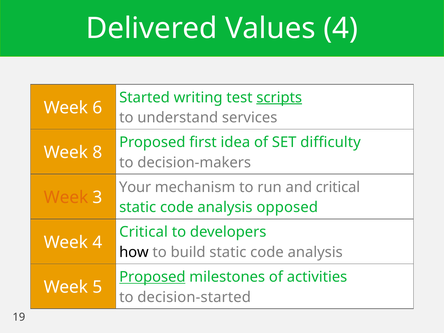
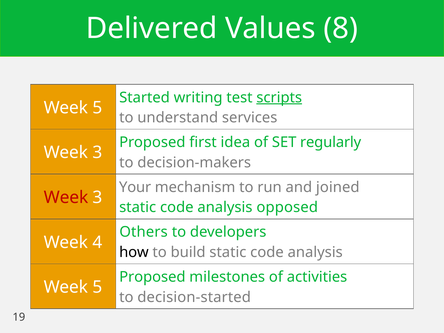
Values 4: 4 -> 8
6 at (98, 108): 6 -> 5
difficulty: difficulty -> regularly
8 at (98, 153): 8 -> 3
and critical: critical -> joined
Week at (66, 197) colour: orange -> red
Critical at (144, 232): Critical -> Others
Proposed at (152, 277) underline: present -> none
